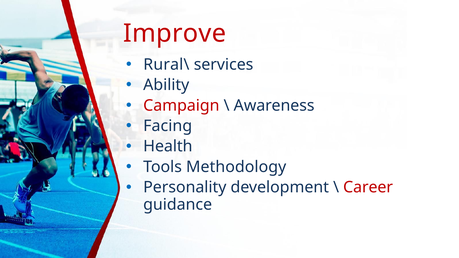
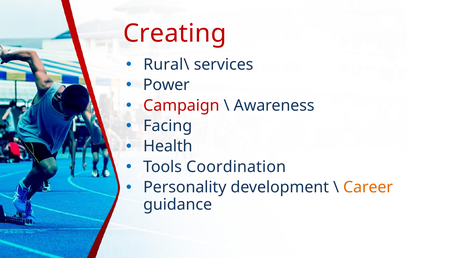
Improve: Improve -> Creating
Ability: Ability -> Power
Methodology: Methodology -> Coordination
Career colour: red -> orange
